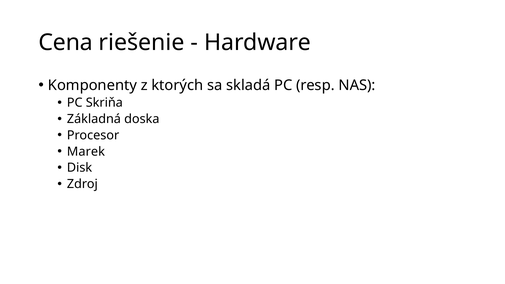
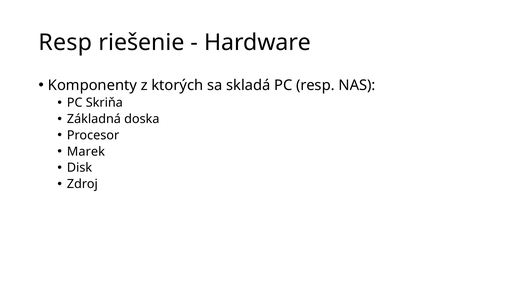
Cena at (66, 42): Cena -> Resp
